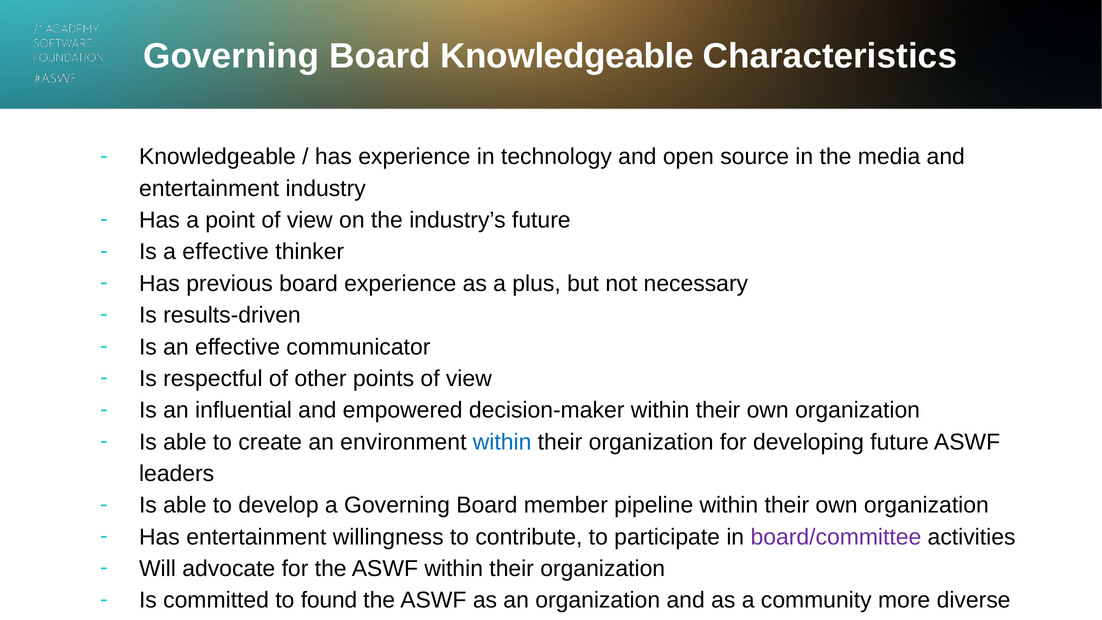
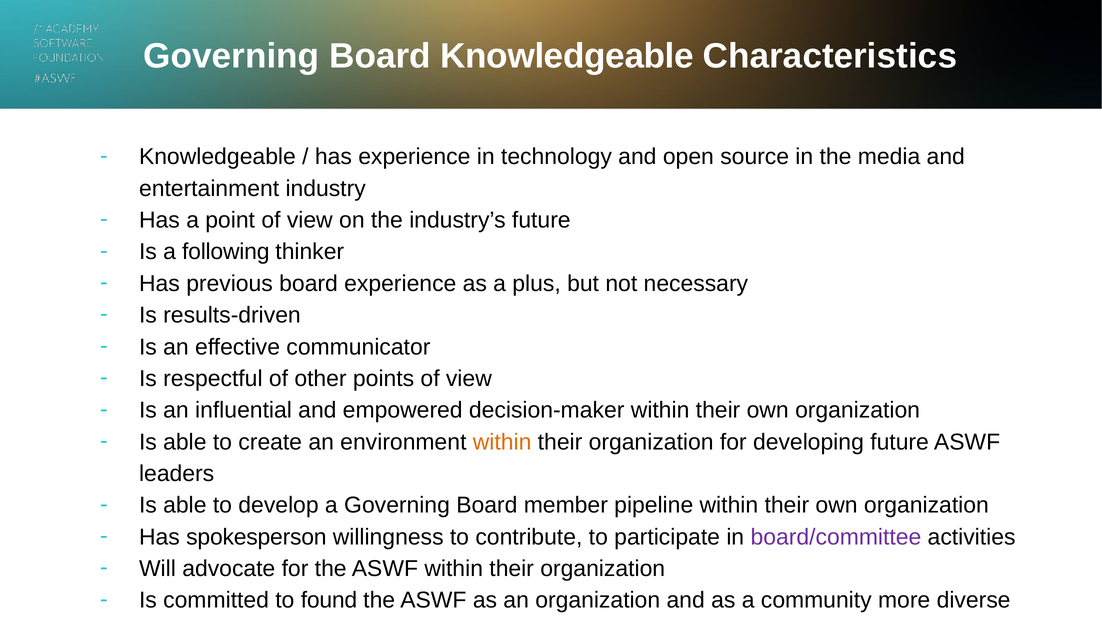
a effective: effective -> following
within at (502, 442) colour: blue -> orange
Has entertainment: entertainment -> spokesperson
